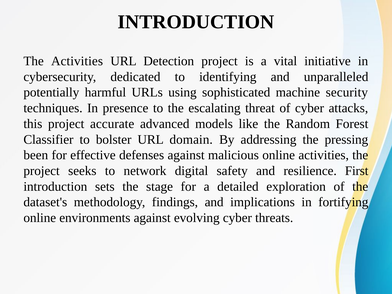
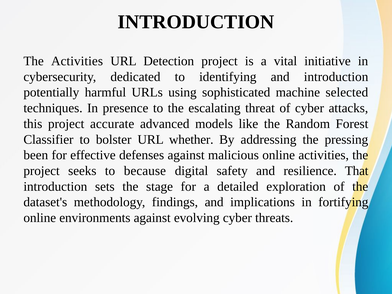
and unparalleled: unparalleled -> introduction
security: security -> selected
domain: domain -> whether
network: network -> because
First: First -> That
